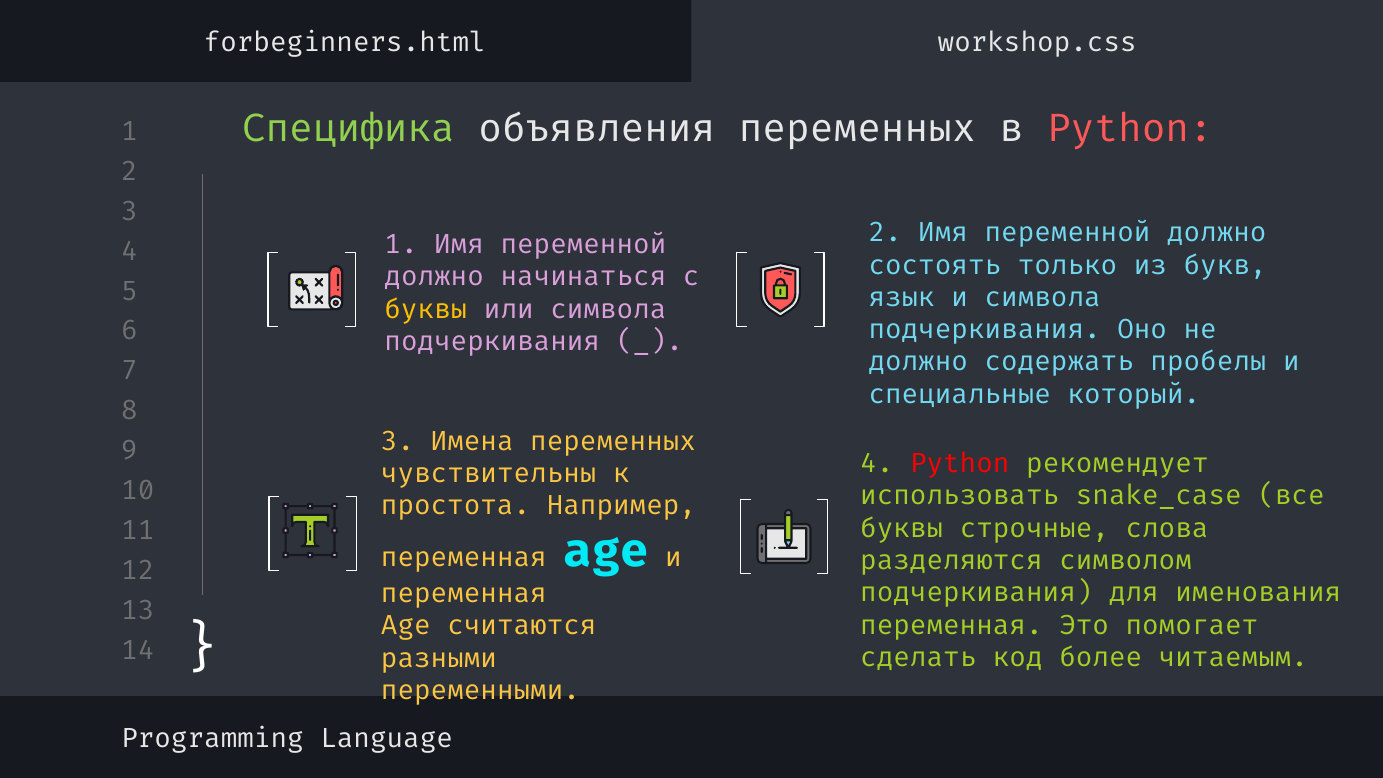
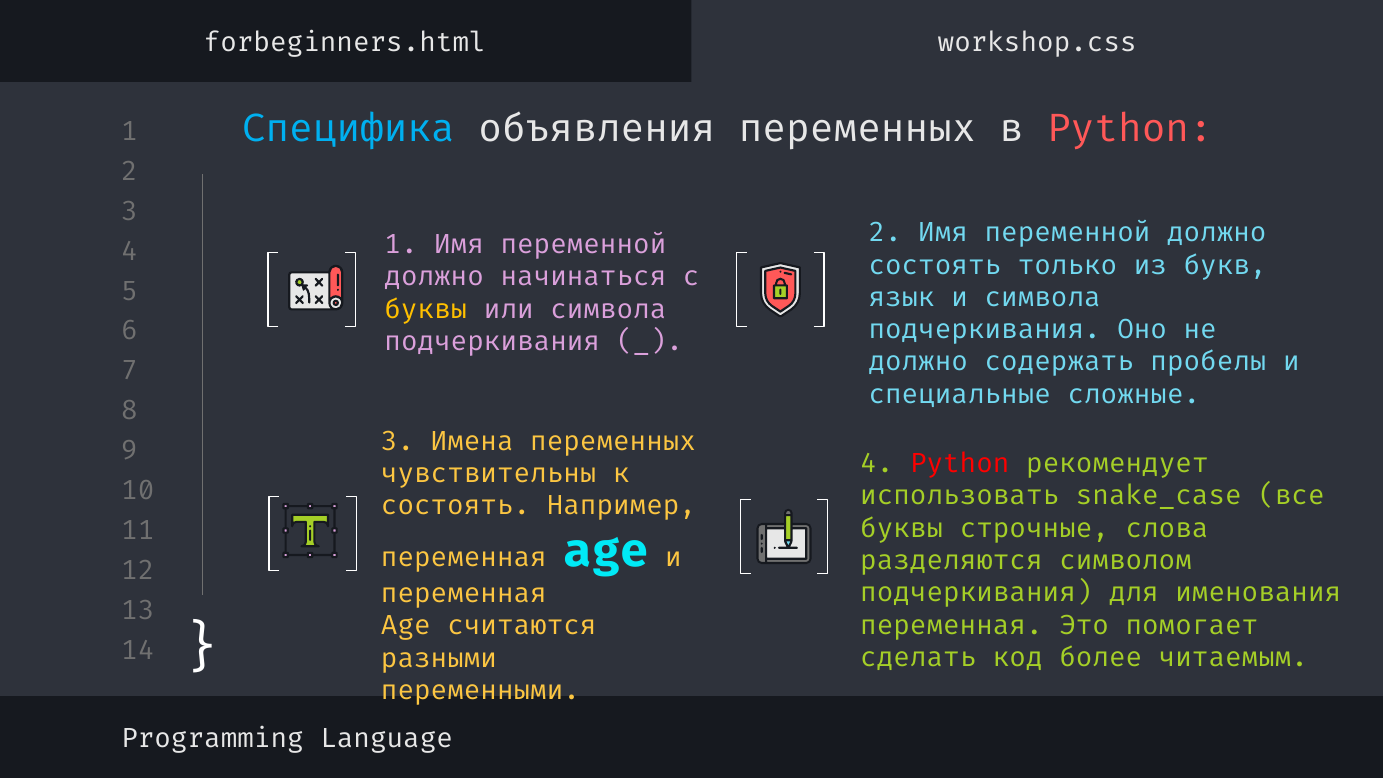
Специфика colour: light green -> light blue
который: который -> сложные
простота at (456, 506): простота -> состоять
